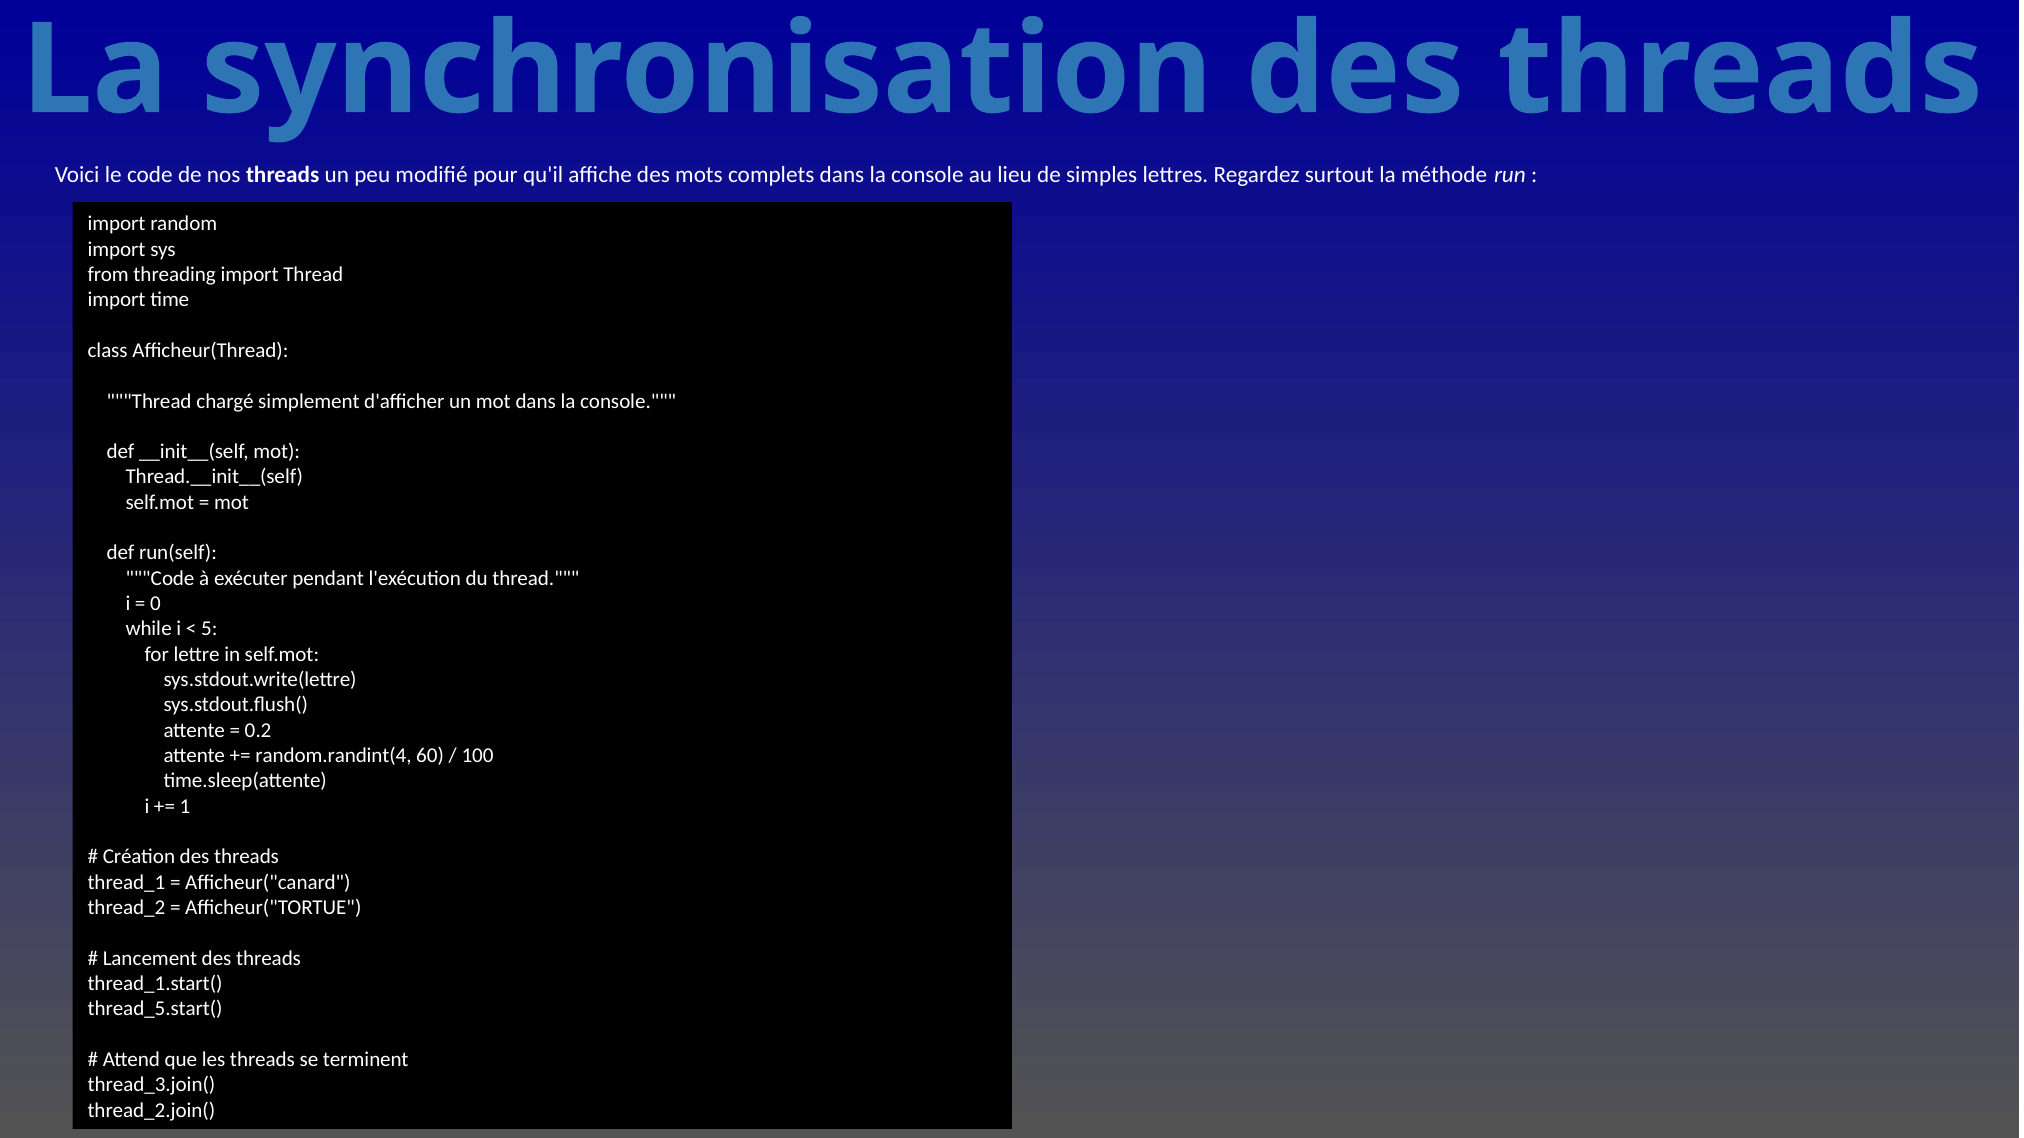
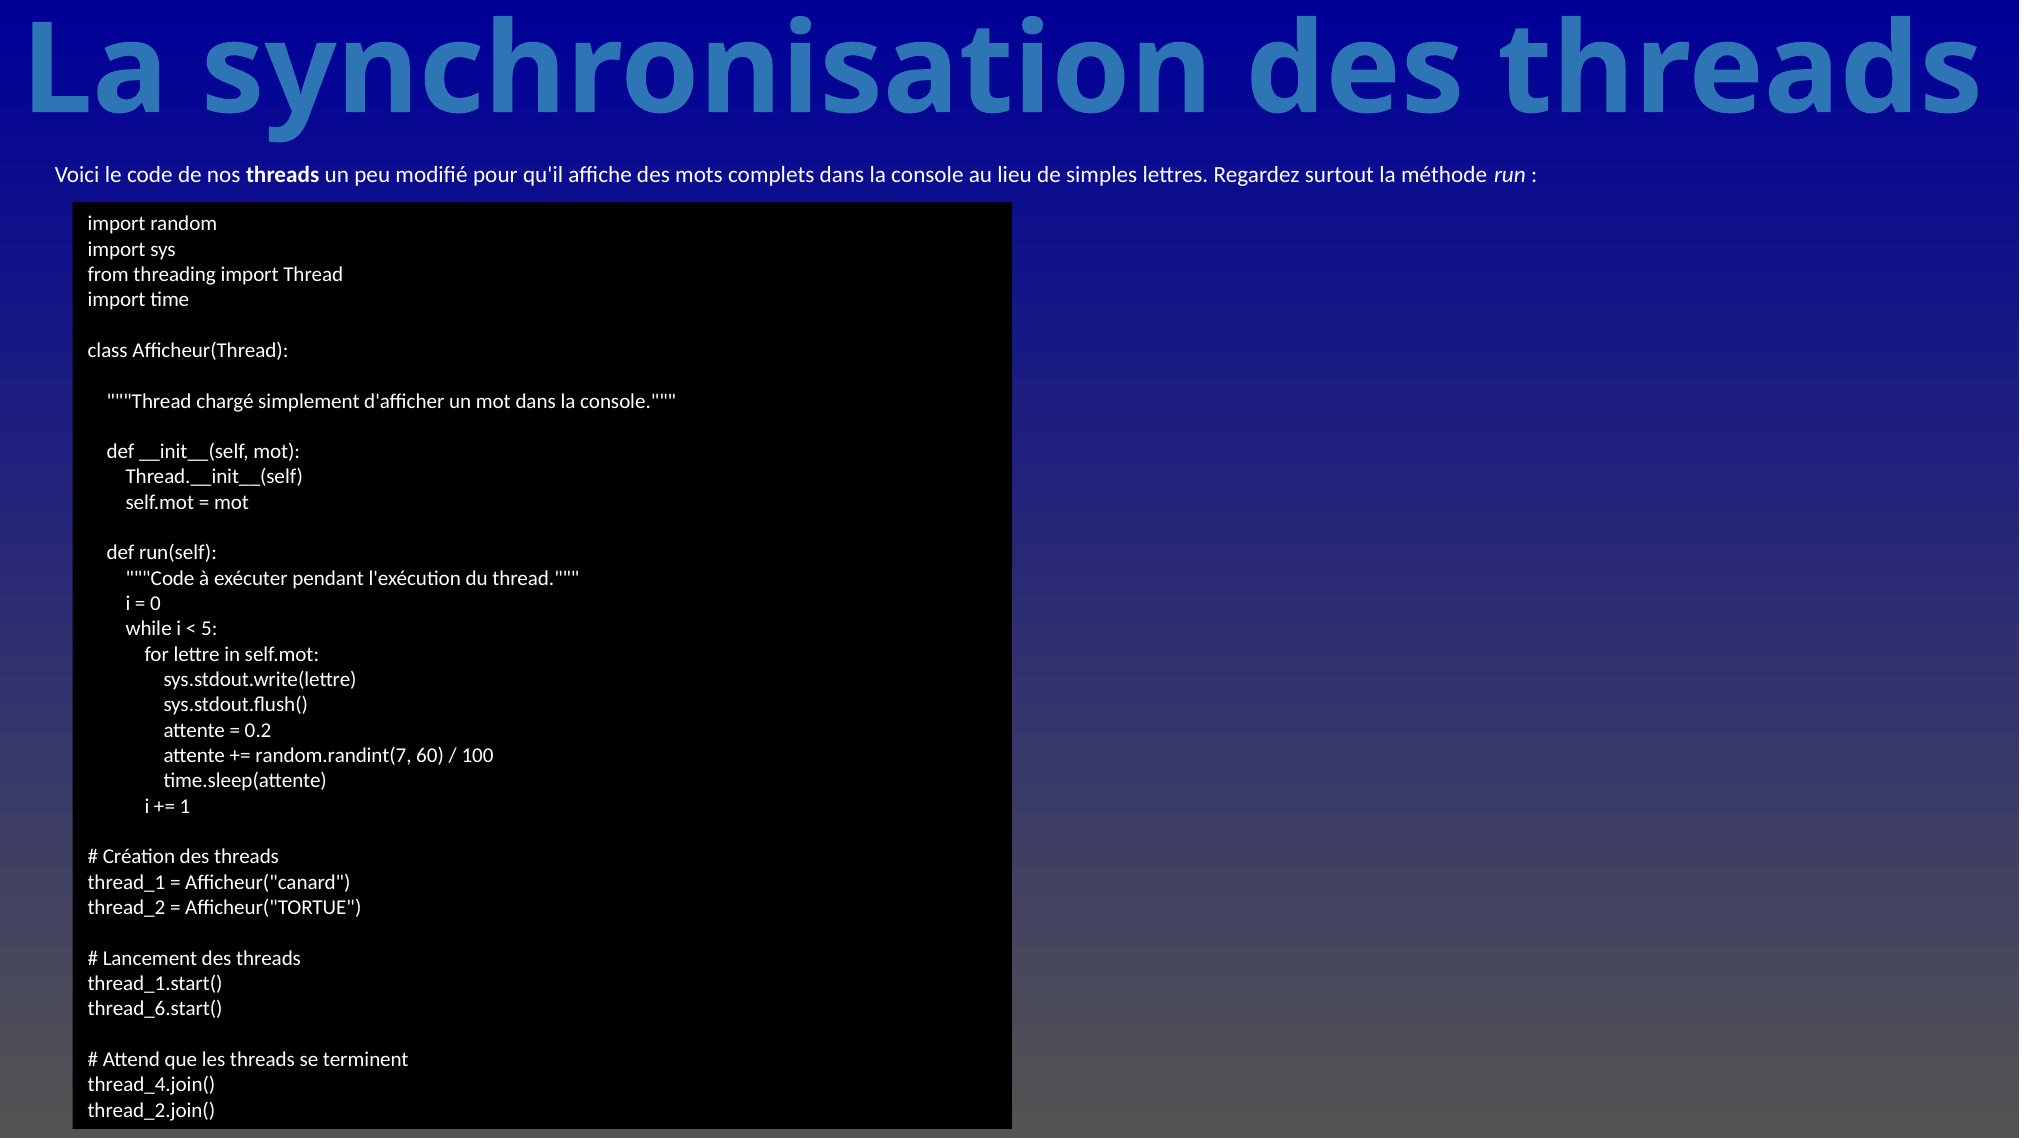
random.randint(4: random.randint(4 -> random.randint(7
thread_5.start(: thread_5.start( -> thread_6.start(
thread_3.join(: thread_3.join( -> thread_4.join(
